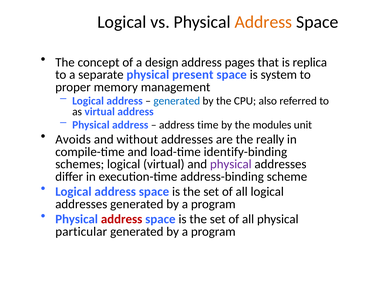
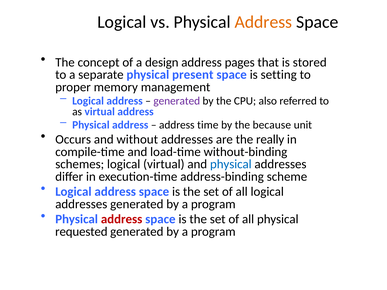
replica: replica -> stored
system: system -> setting
generated at (177, 101) colour: blue -> purple
modules: modules -> because
Avoids: Avoids -> Occurs
identify-binding: identify-binding -> without-binding
physical at (231, 164) colour: purple -> blue
particular: particular -> requested
